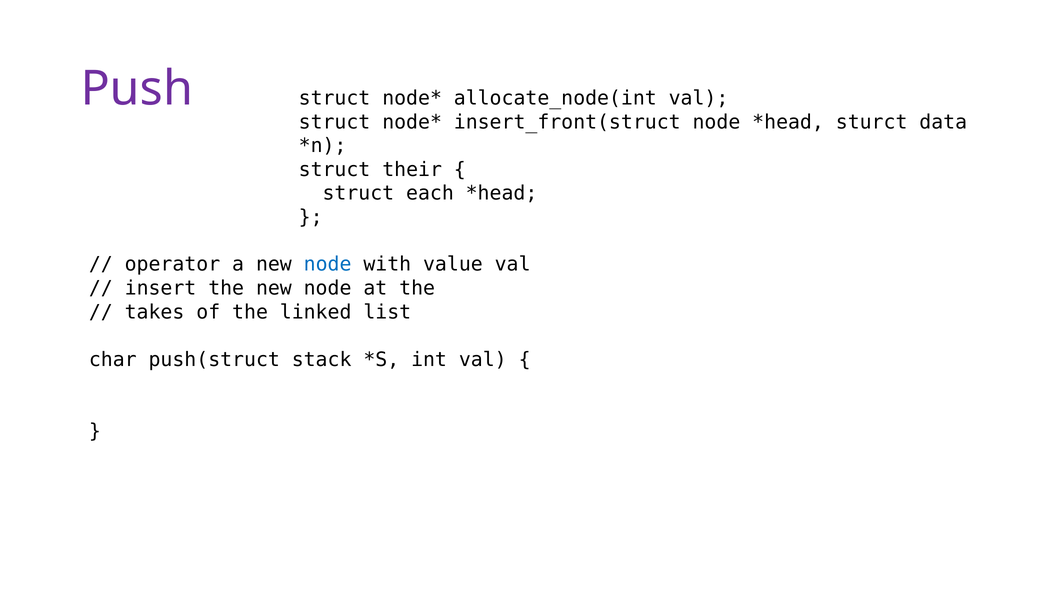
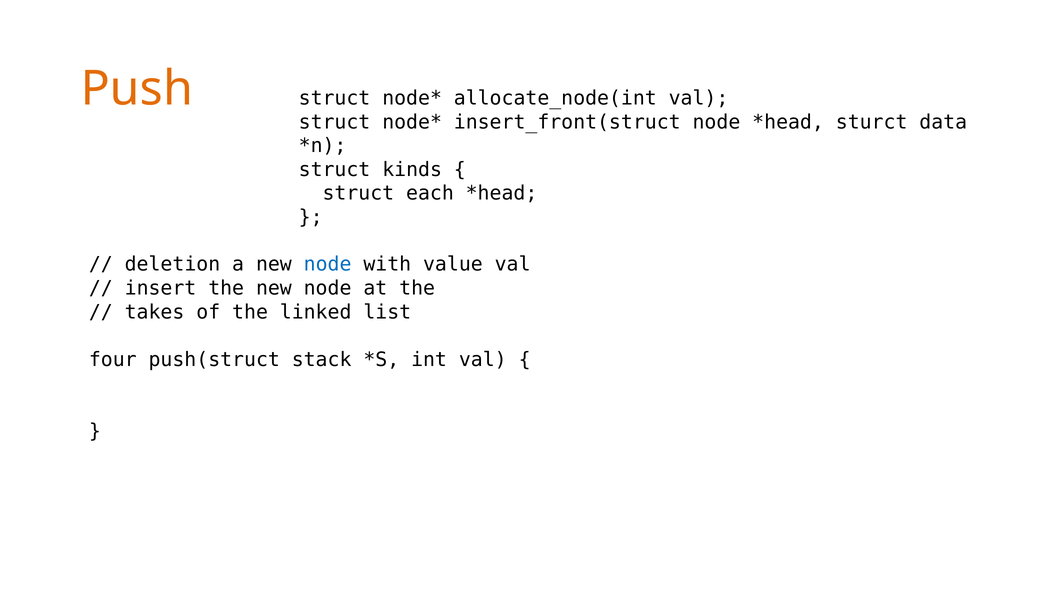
Push colour: purple -> orange
their: their -> kinds
operator: operator -> deletion
char: char -> four
